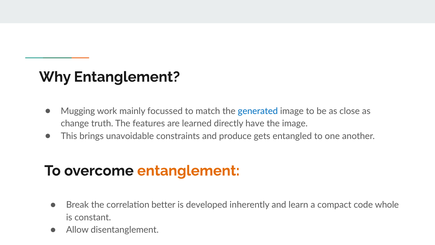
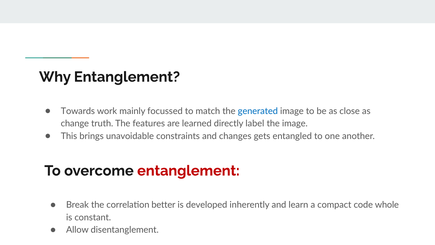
Mugging: Mugging -> Towards
have: have -> label
produce: produce -> changes
entanglement at (188, 171) colour: orange -> red
